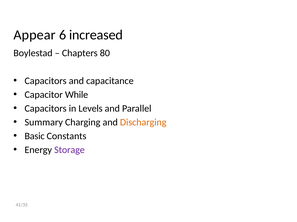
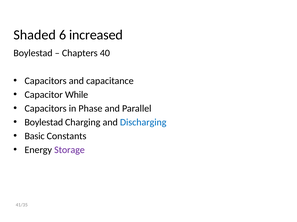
Appear: Appear -> Shaded
80: 80 -> 40
Levels: Levels -> Phase
Summary at (44, 123): Summary -> Boylestad
Discharging colour: orange -> blue
